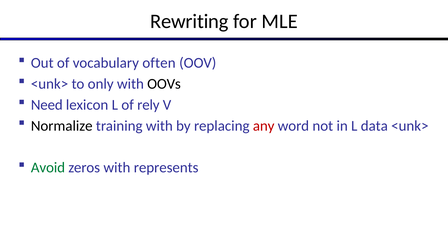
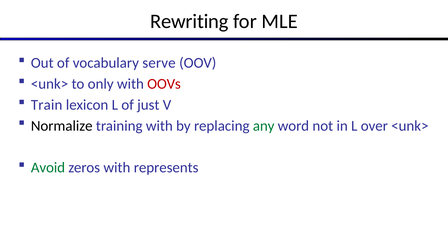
often: often -> serve
OOVs colour: black -> red
Need: Need -> Train
rely: rely -> just
any colour: red -> green
data: data -> over
